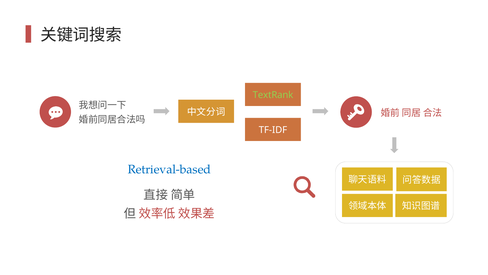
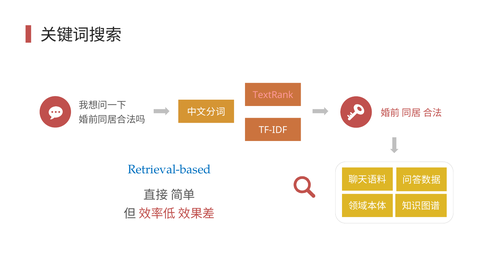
TextRank colour: light green -> pink
